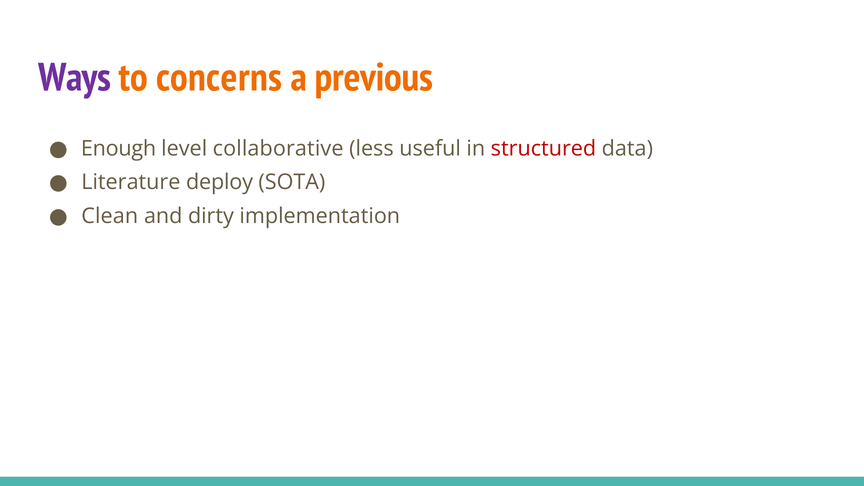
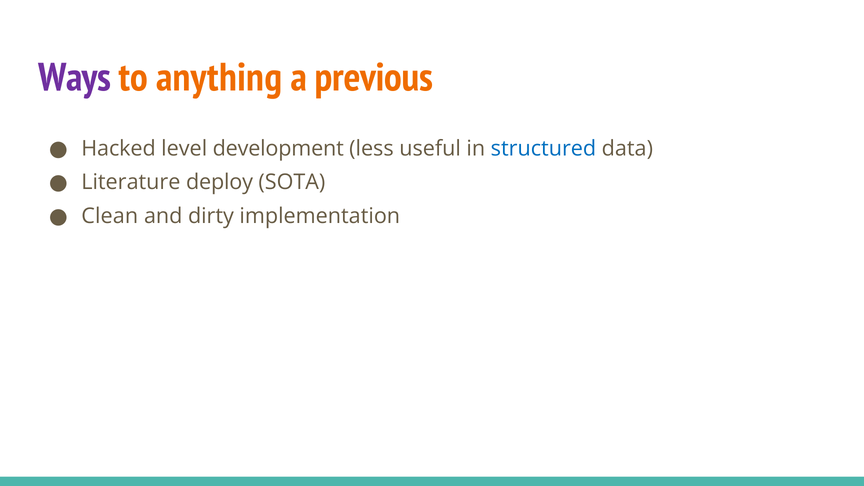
concerns: concerns -> anything
Enough: Enough -> Hacked
collaborative: collaborative -> development
structured colour: red -> blue
